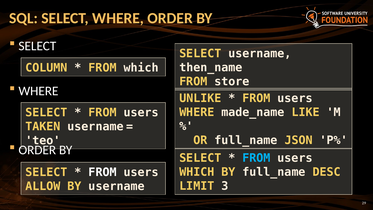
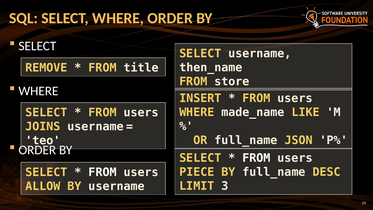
COLUMN: COLUMN -> REMOVE
FROM which: which -> title
UNLIKE: UNLIKE -> INSERT
TAKEN: TAKEN -> JOINS
FROM at (256, 158) colour: light blue -> white
WHICH at (197, 172): WHICH -> PIECE
